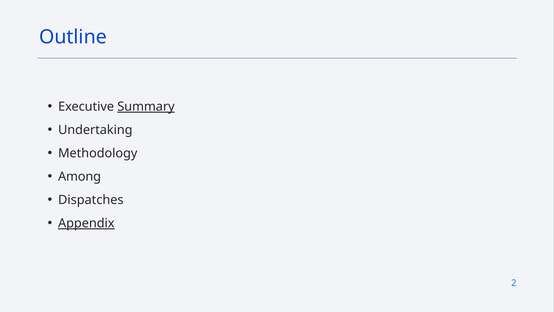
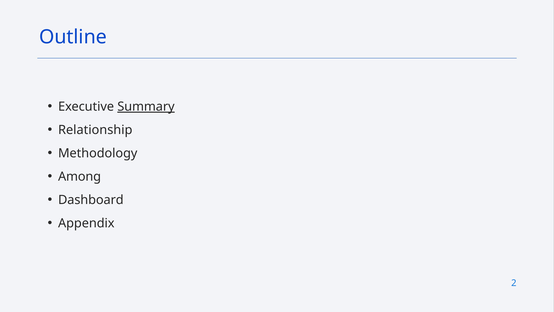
Undertaking: Undertaking -> Relationship
Dispatches: Dispatches -> Dashboard
Appendix underline: present -> none
